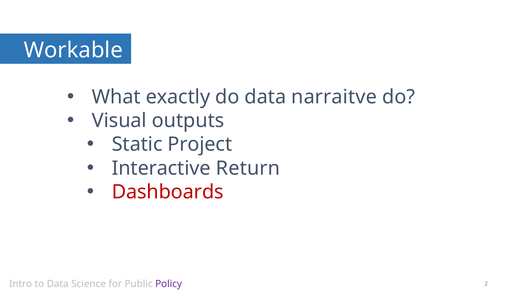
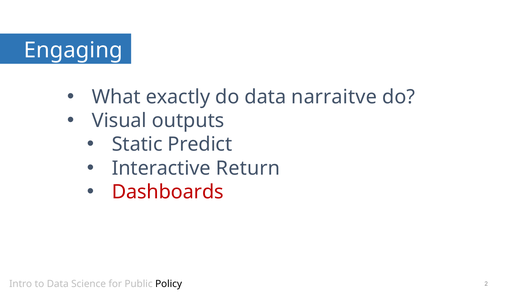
Workable: Workable -> Engaging
Project: Project -> Predict
Policy colour: purple -> black
